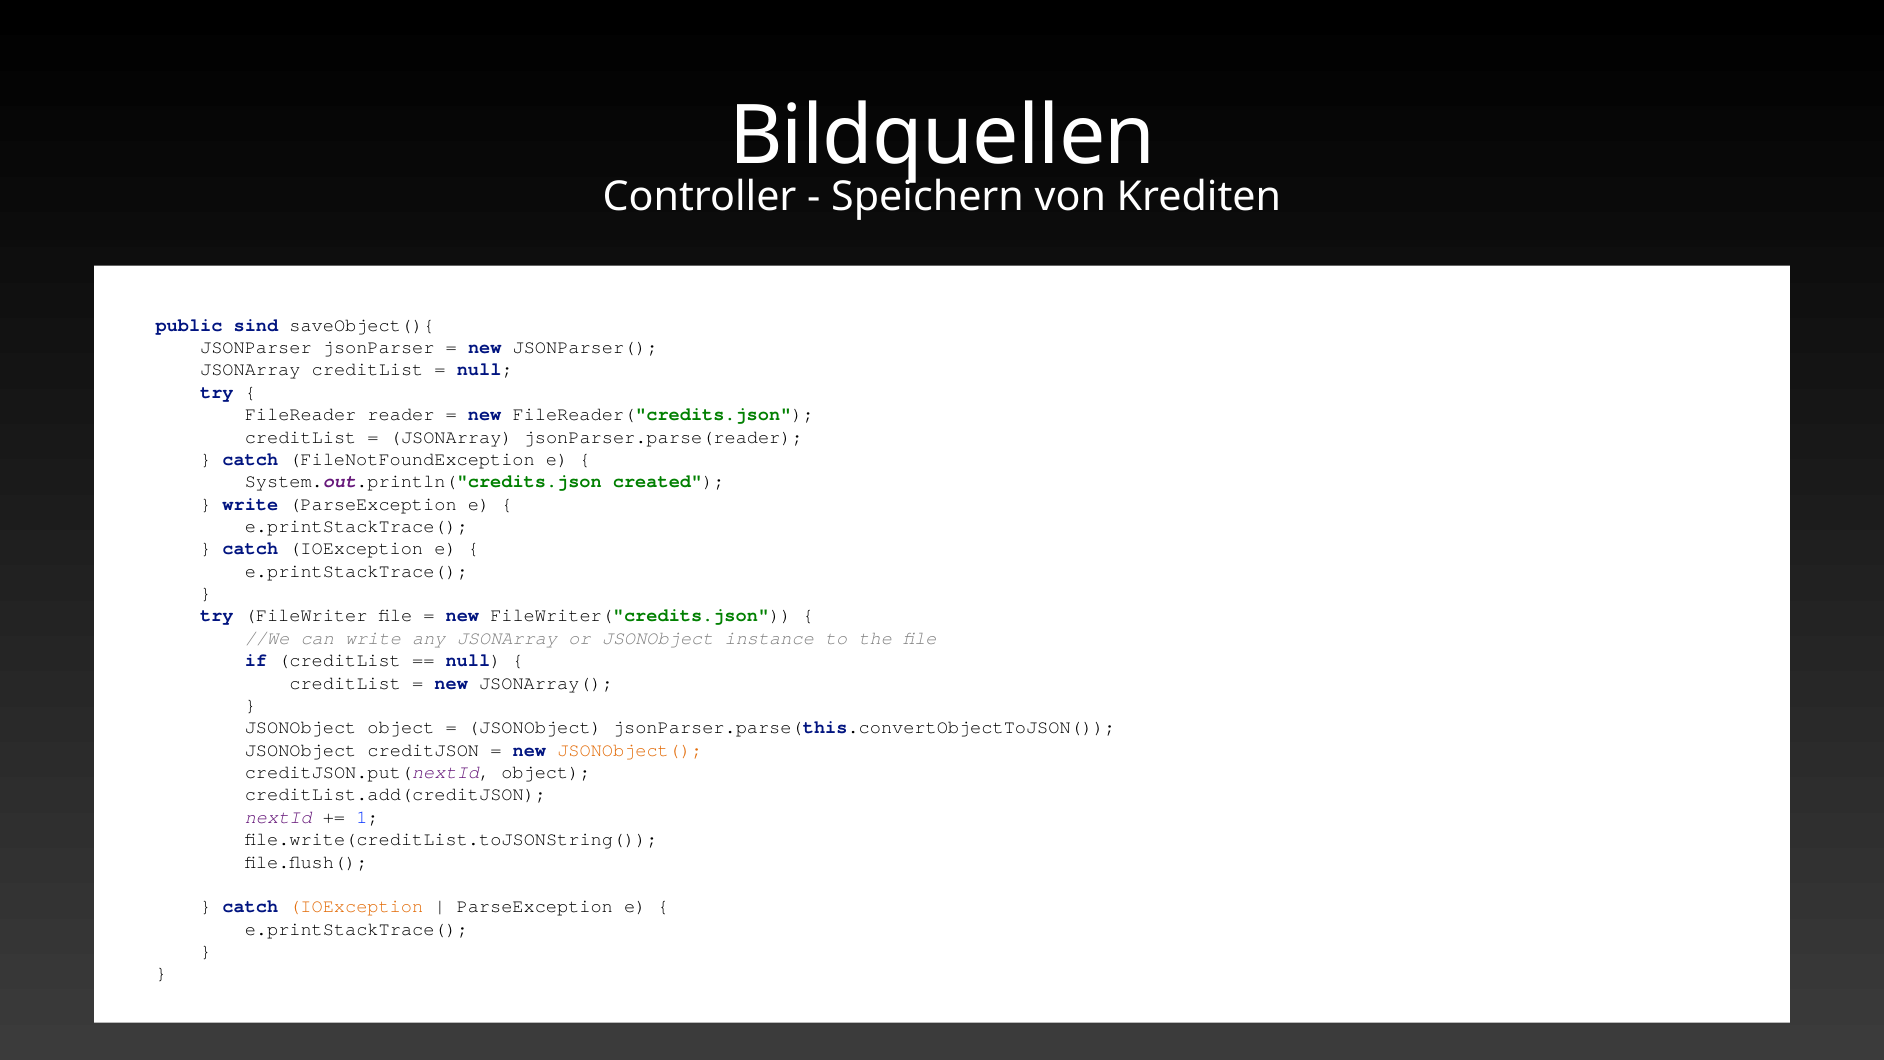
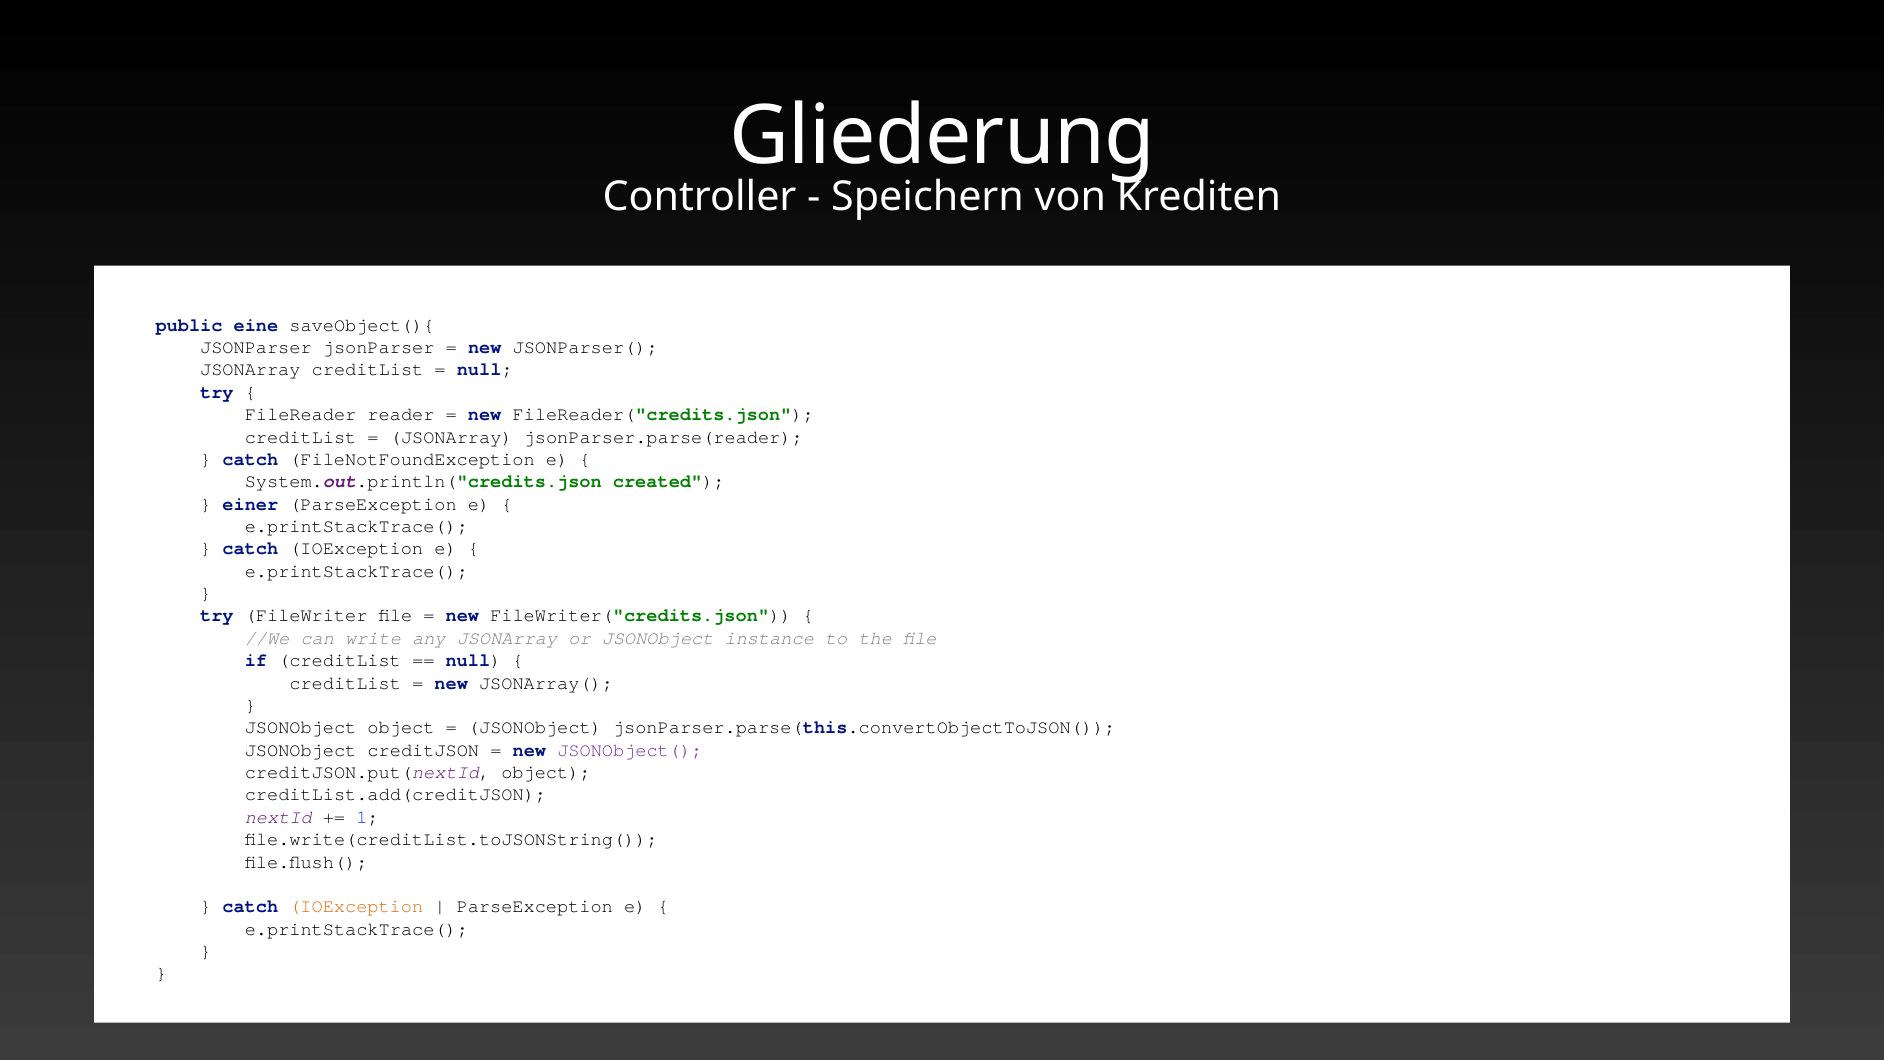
Bildquellen: Bildquellen -> Gliederung
sind: sind -> eine
write at (250, 504): write -> einer
JSONObject( colour: orange -> purple
